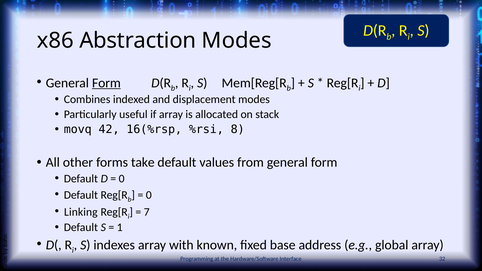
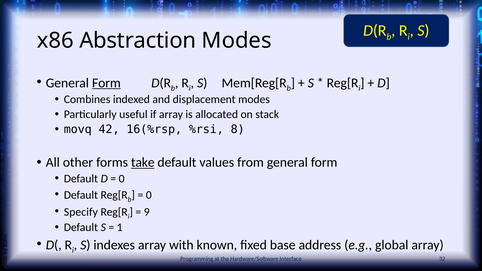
take underline: none -> present
Linking: Linking -> Specify
7: 7 -> 9
